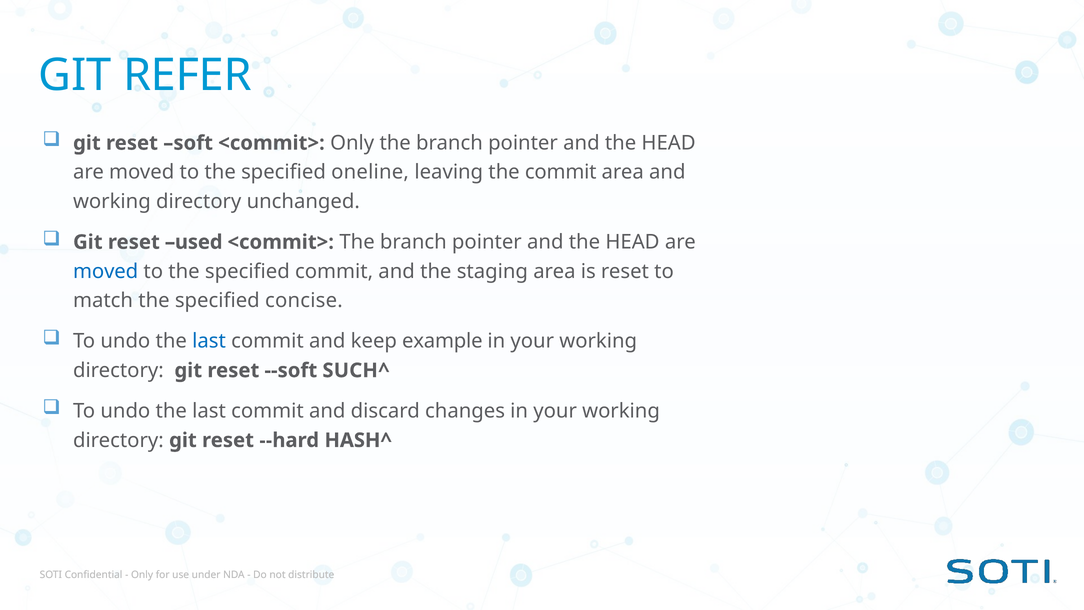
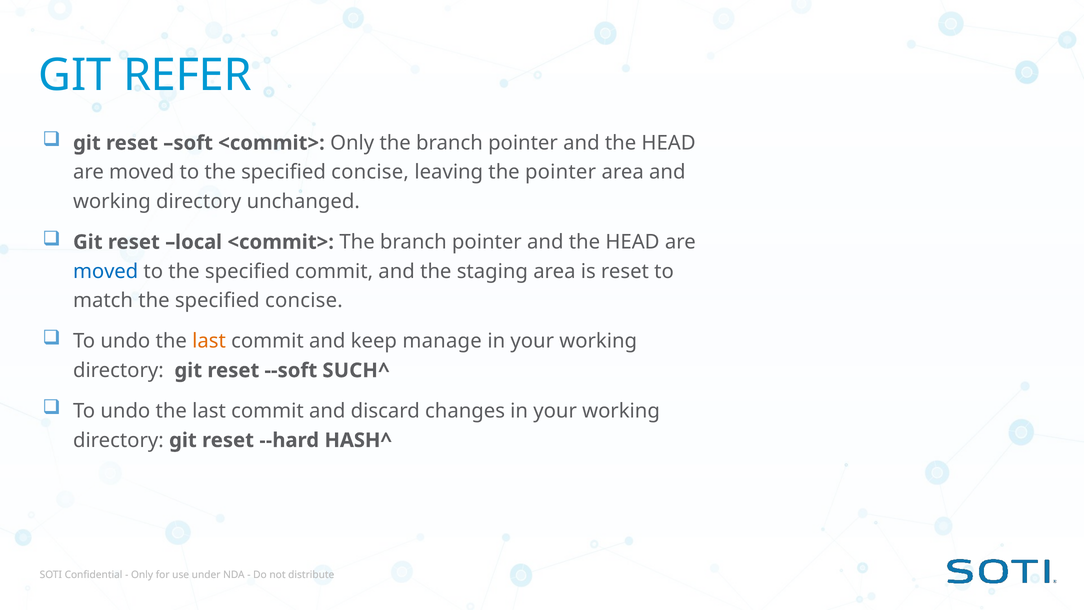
to the specified oneline: oneline -> concise
the commit: commit -> pointer
used: used -> local
last at (209, 341) colour: blue -> orange
example: example -> manage
